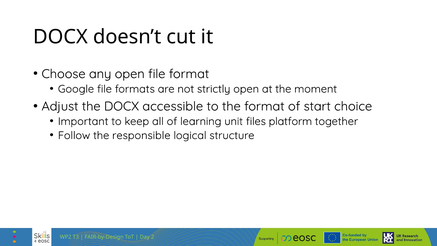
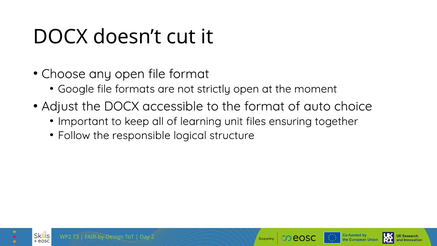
start: start -> auto
platform: platform -> ensuring
